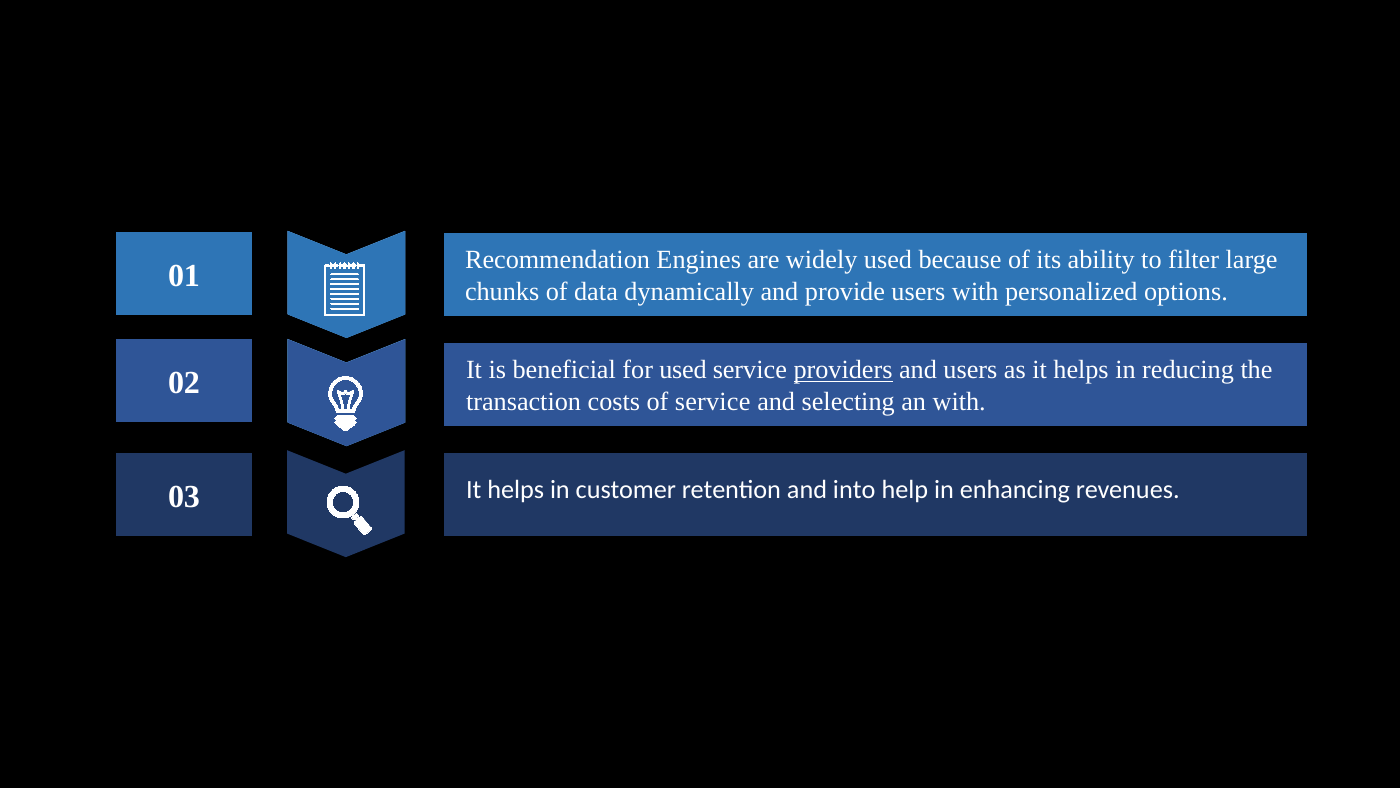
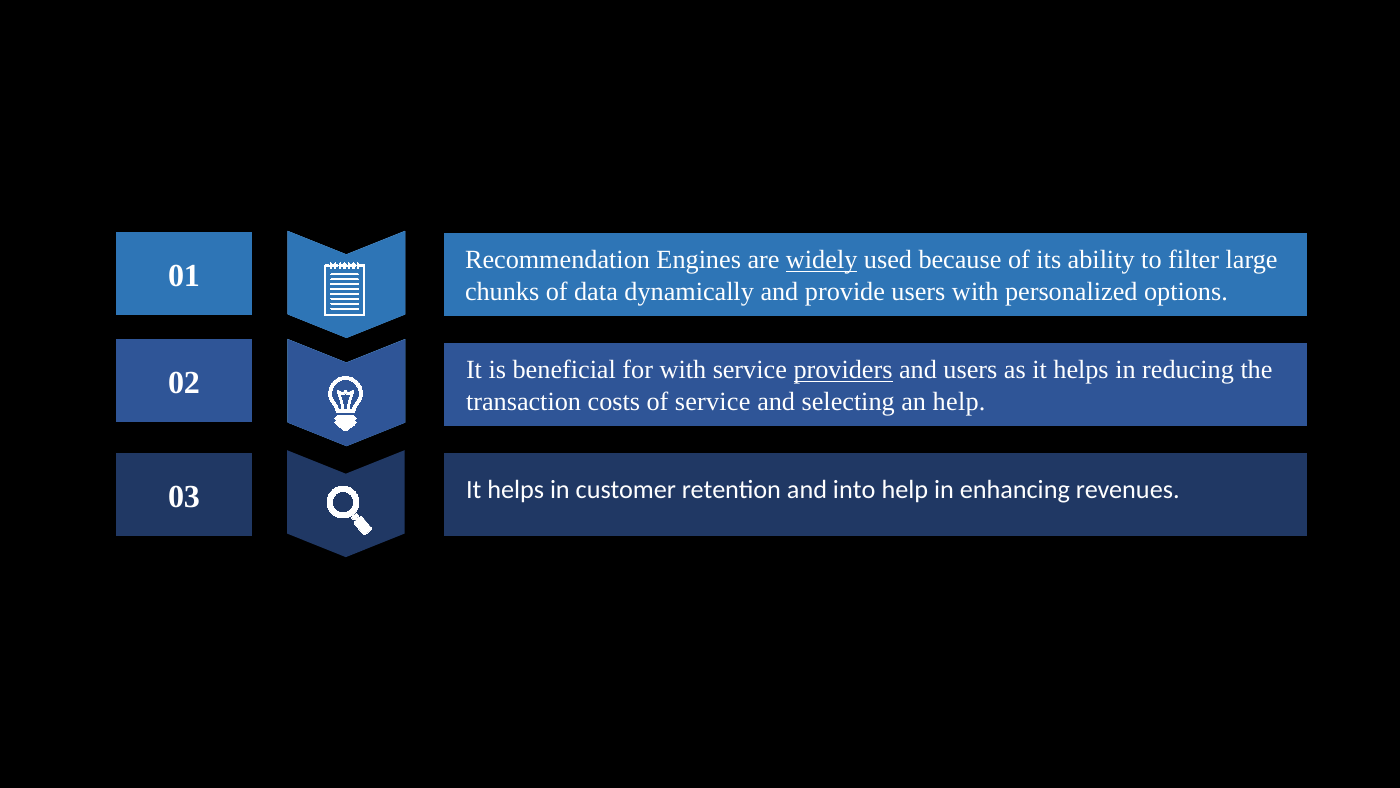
widely underline: none -> present
for used: used -> with
an with: with -> help
